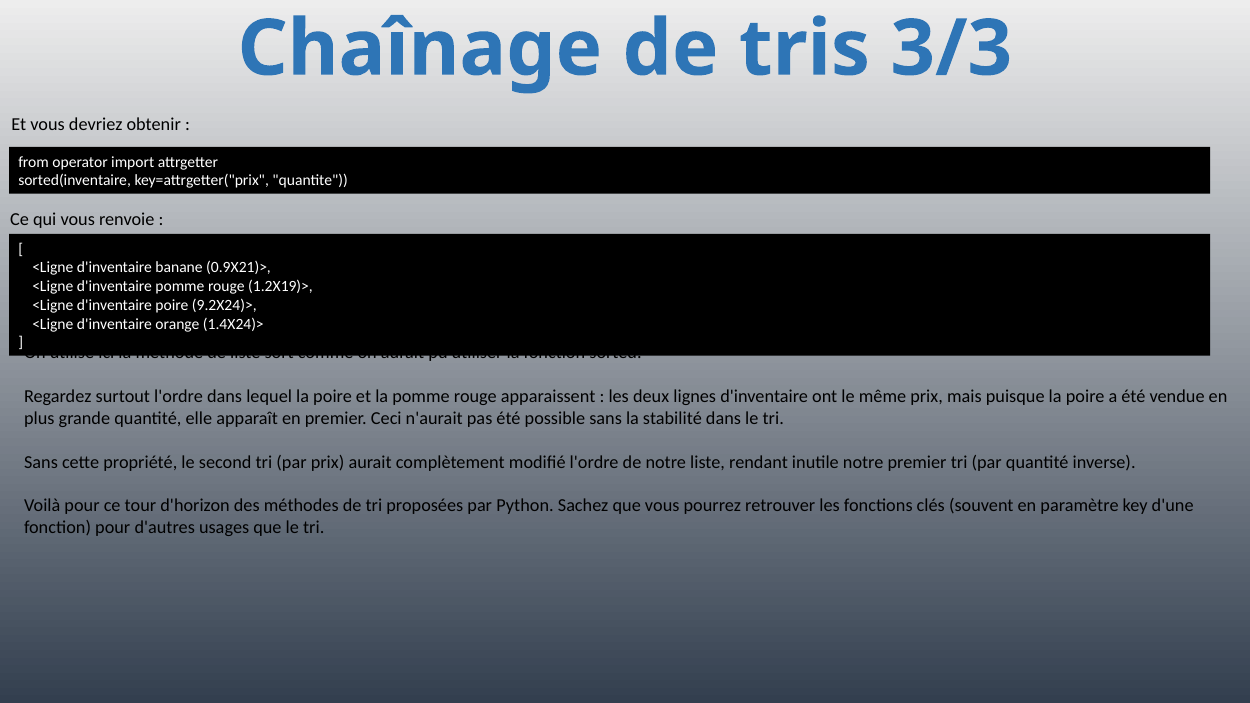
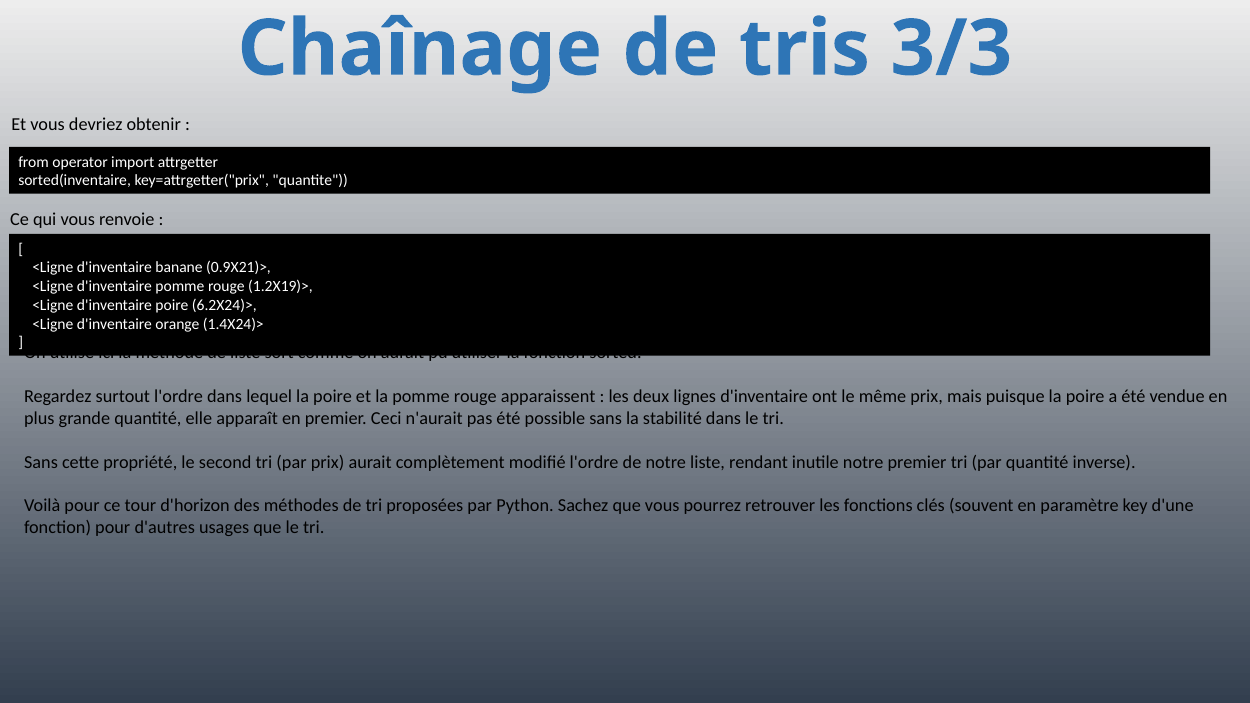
9.2X24)>: 9.2X24)> -> 6.2X24)>
